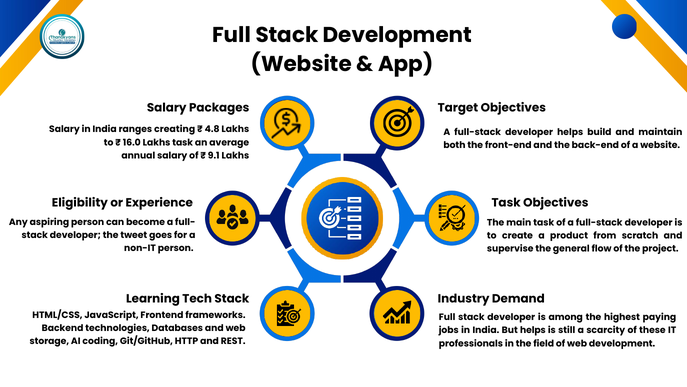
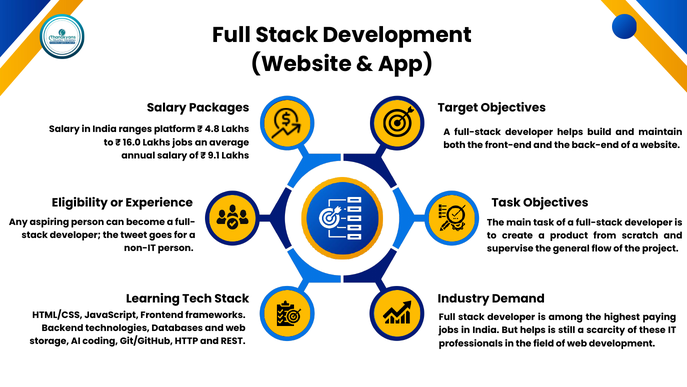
creating: creating -> platform
Lakhs task: task -> jobs
